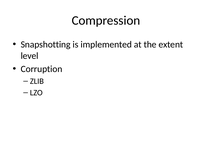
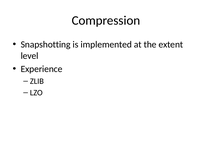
Corruption: Corruption -> Experience
